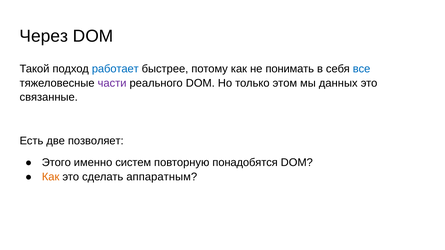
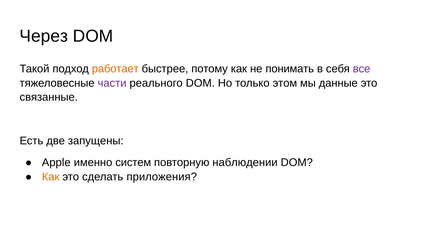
работает colour: blue -> orange
все colour: blue -> purple
данных: данных -> данные
позволяет: позволяет -> запущены
Этого: Этого -> Apple
понадобятся: понадобятся -> наблюдении
аппаратным: аппаратным -> приложения
